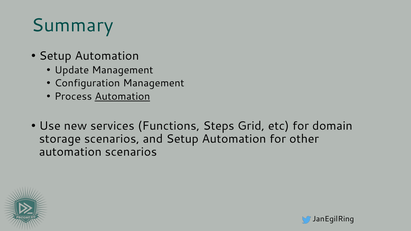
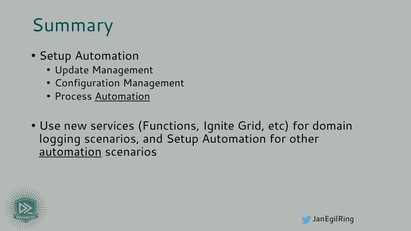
Steps: Steps -> Ignite
storage: storage -> logging
automation at (70, 152) underline: none -> present
